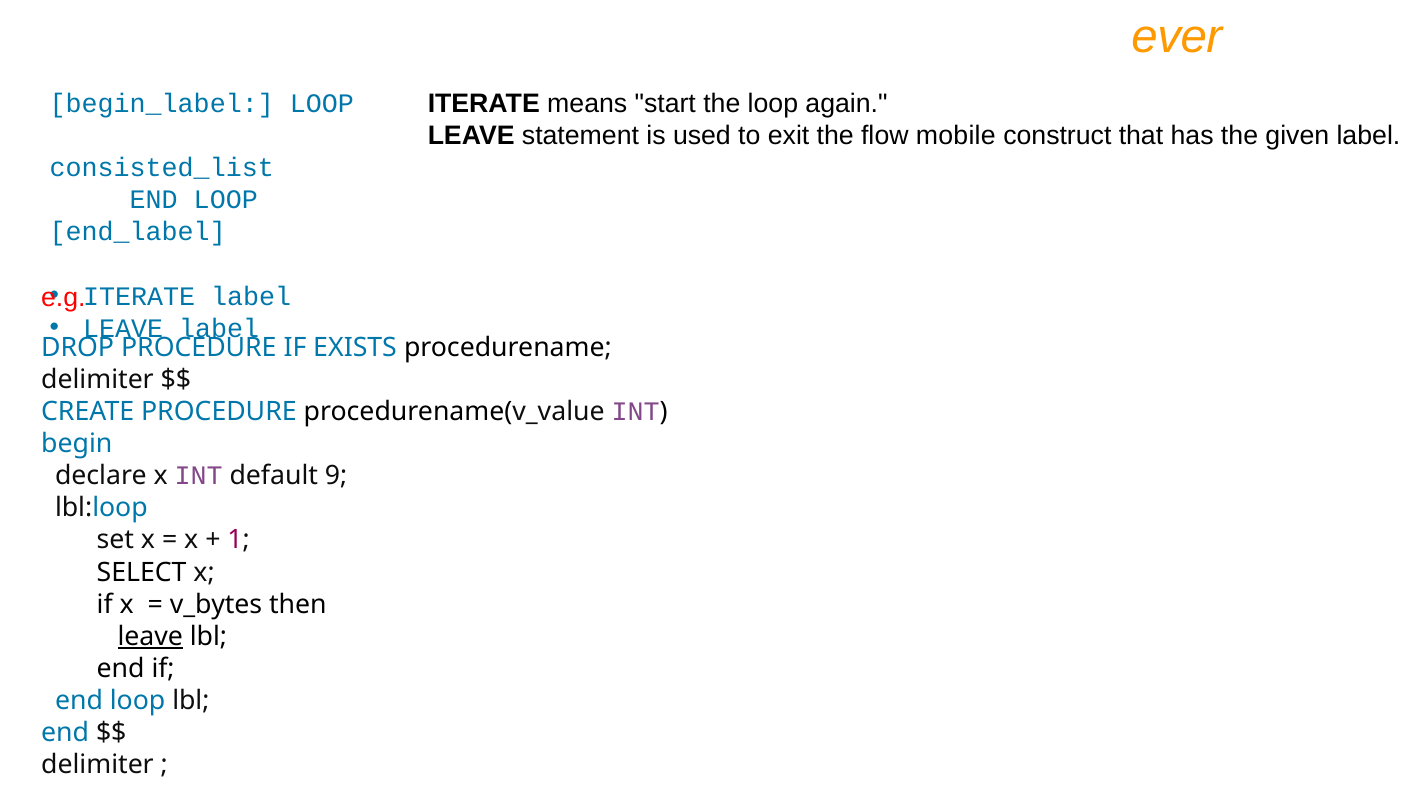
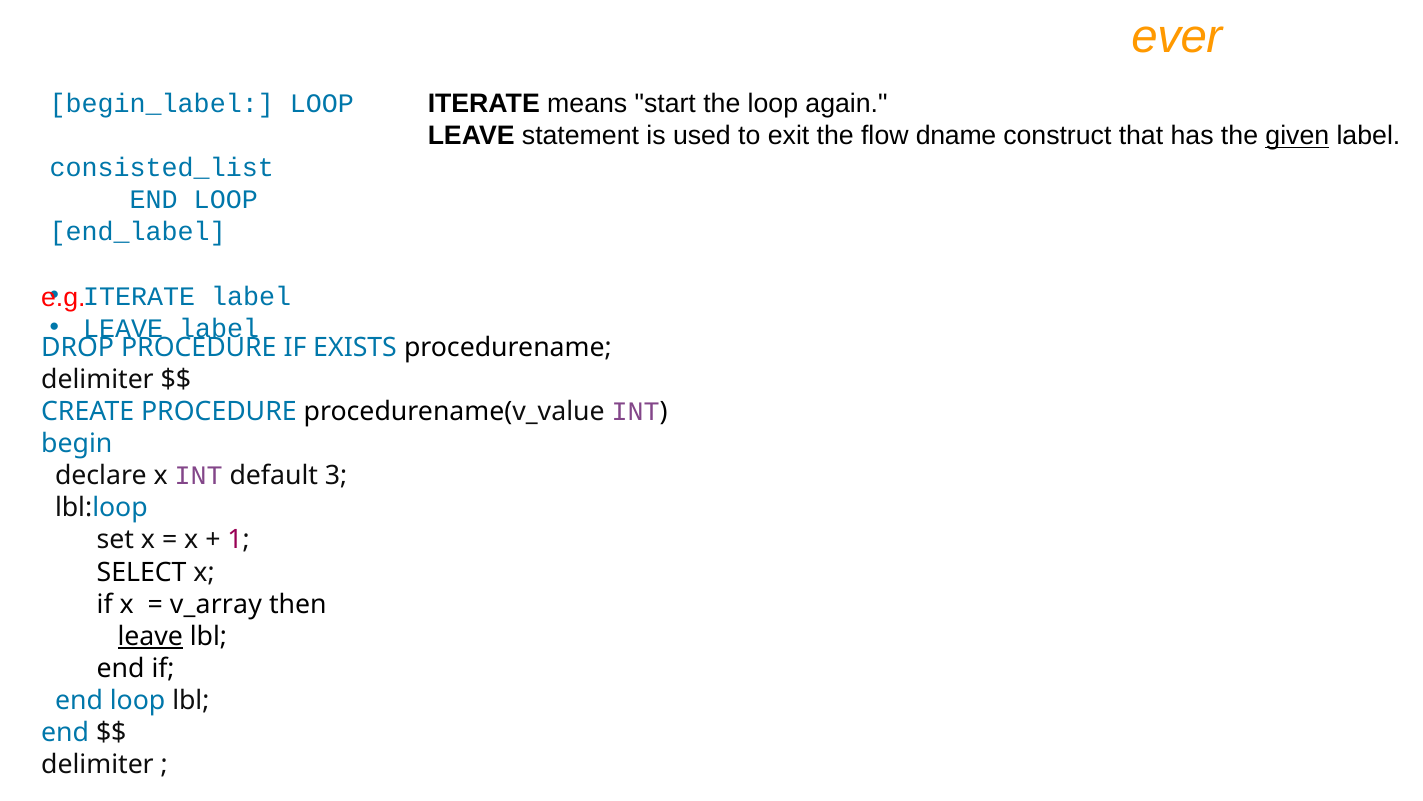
mobile: mobile -> dname
given underline: none -> present
9: 9 -> 3
v_bytes: v_bytes -> v_array
